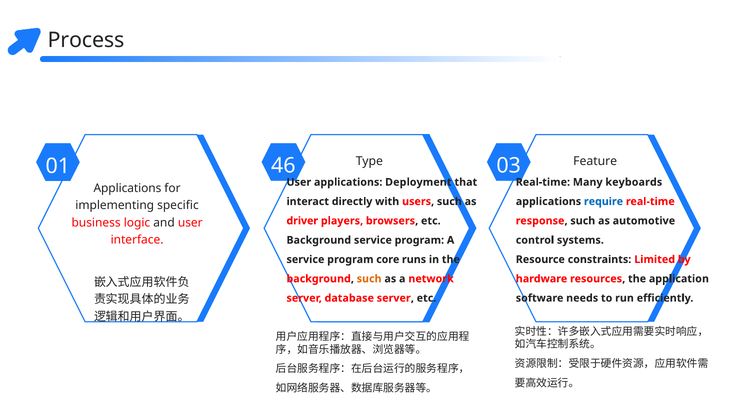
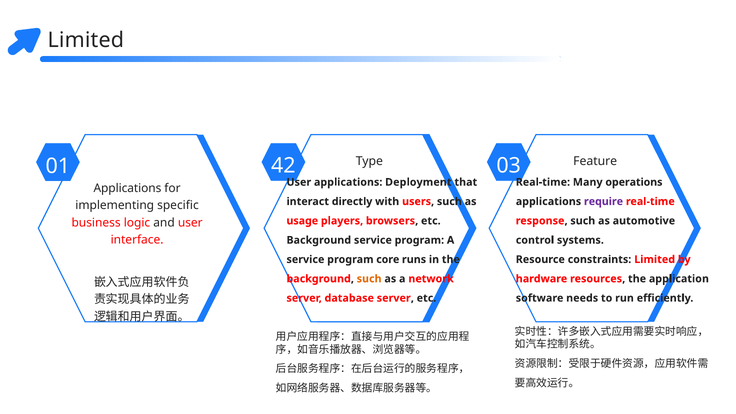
Process at (86, 40): Process -> Limited
46: 46 -> 42
keyboards: keyboards -> operations
require colour: blue -> purple
driver: driver -> usage
